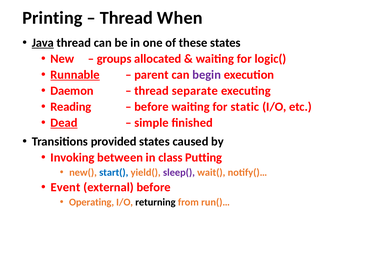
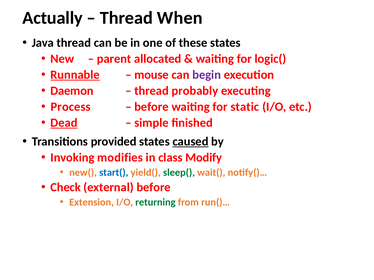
Printing: Printing -> Actually
Java underline: present -> none
groups: groups -> parent
parent: parent -> mouse
separate: separate -> probably
Reading: Reading -> Process
caused underline: none -> present
between: between -> modifies
Putting: Putting -> Modify
sleep( colour: purple -> green
Event: Event -> Check
Operating: Operating -> Extension
returning colour: black -> green
